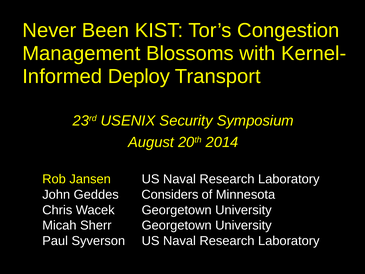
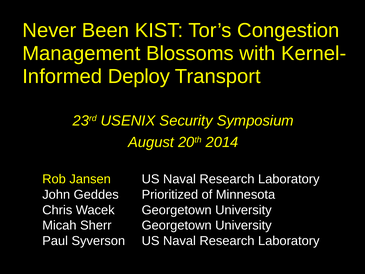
Considers: Considers -> Prioritized
